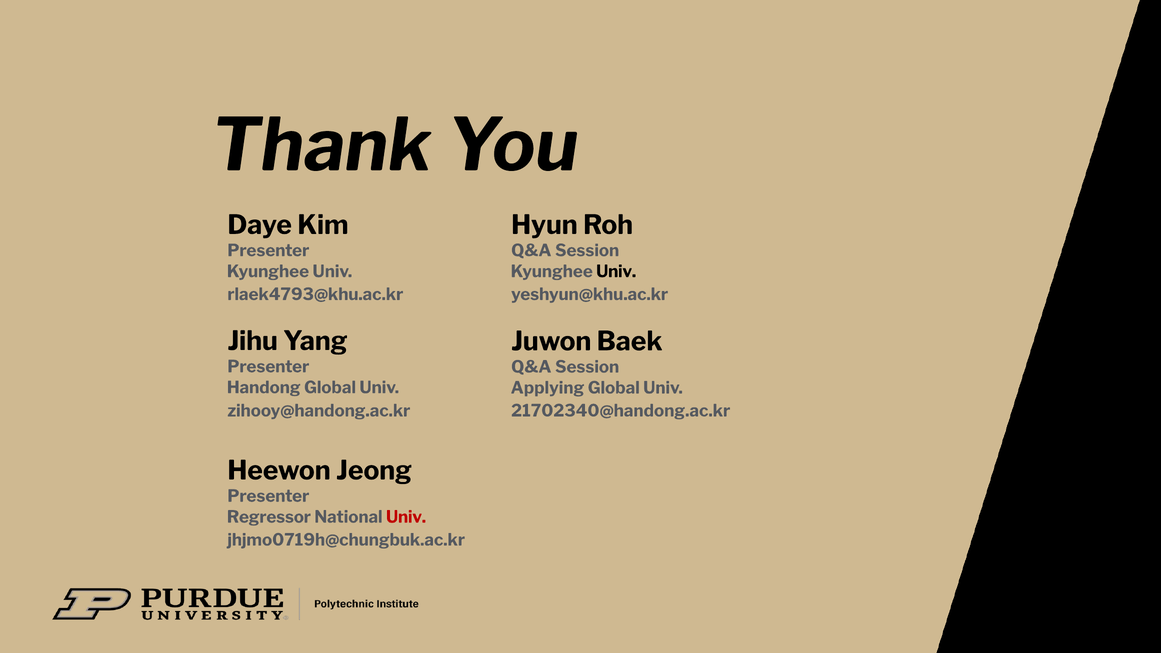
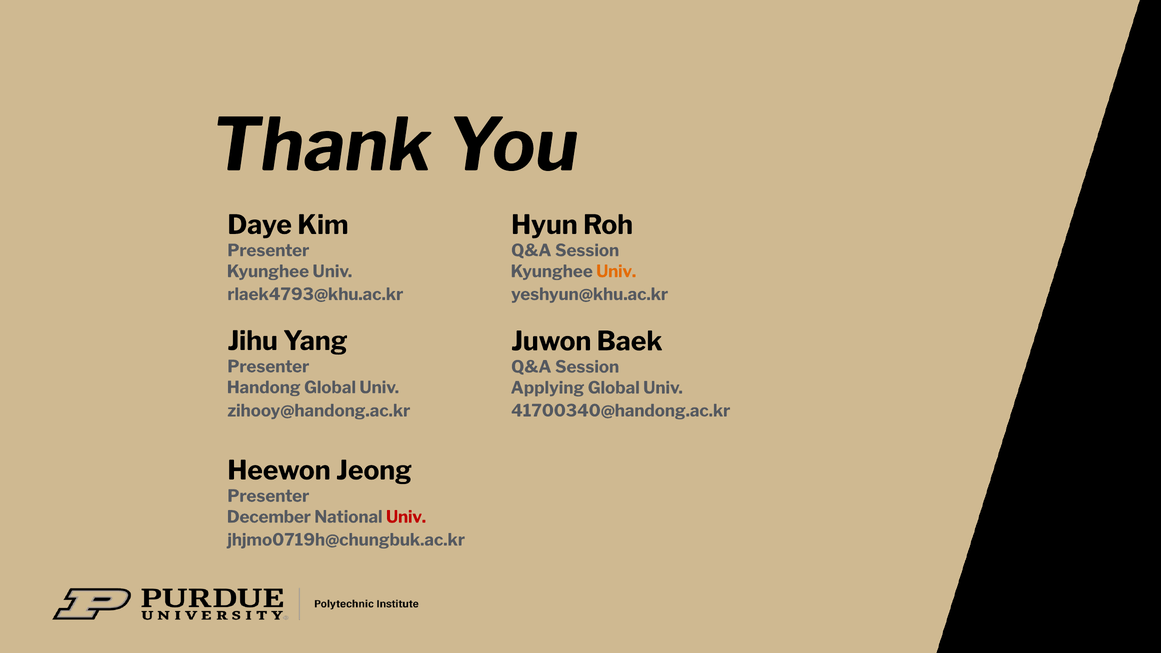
Univ at (616, 272) colour: black -> orange
21702340@handong.ac.kr: 21702340@handong.ac.kr -> 41700340@handong.ac.kr
Regressor: Regressor -> December
